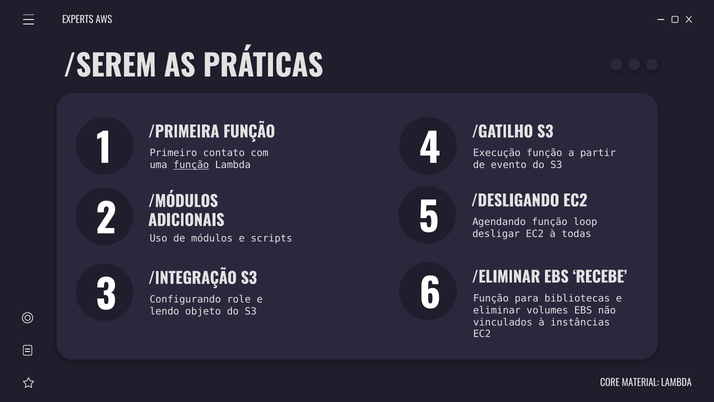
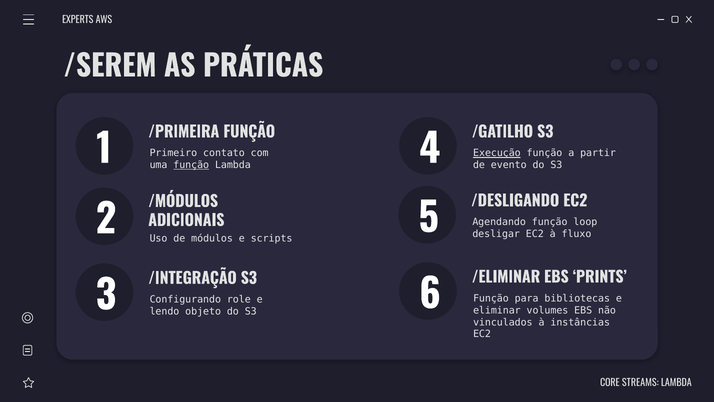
Execução underline: none -> present
todas: todas -> fluxo
RECEBE: RECEBE -> PRINTS
MATERIAL: MATERIAL -> STREAMS
